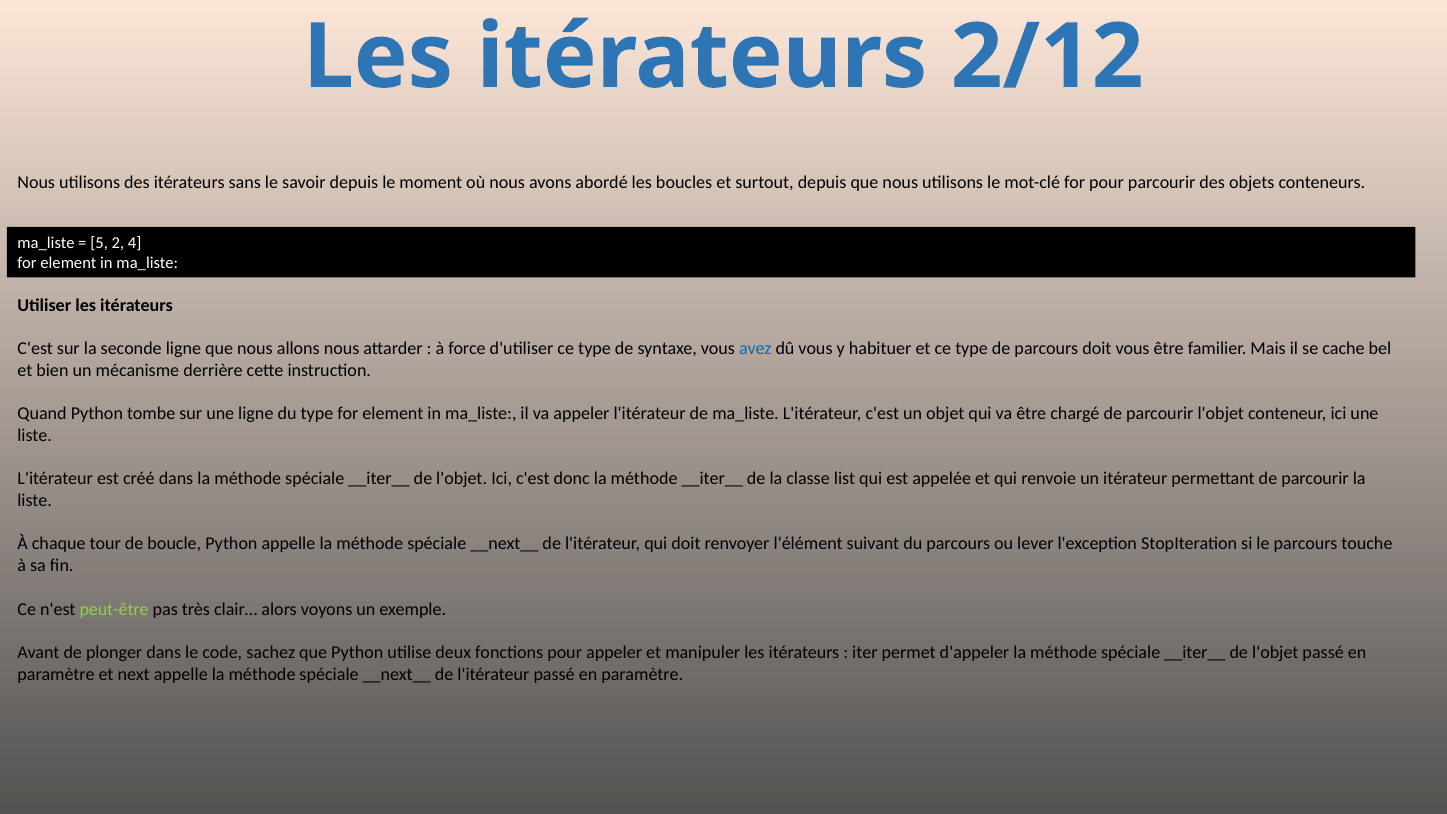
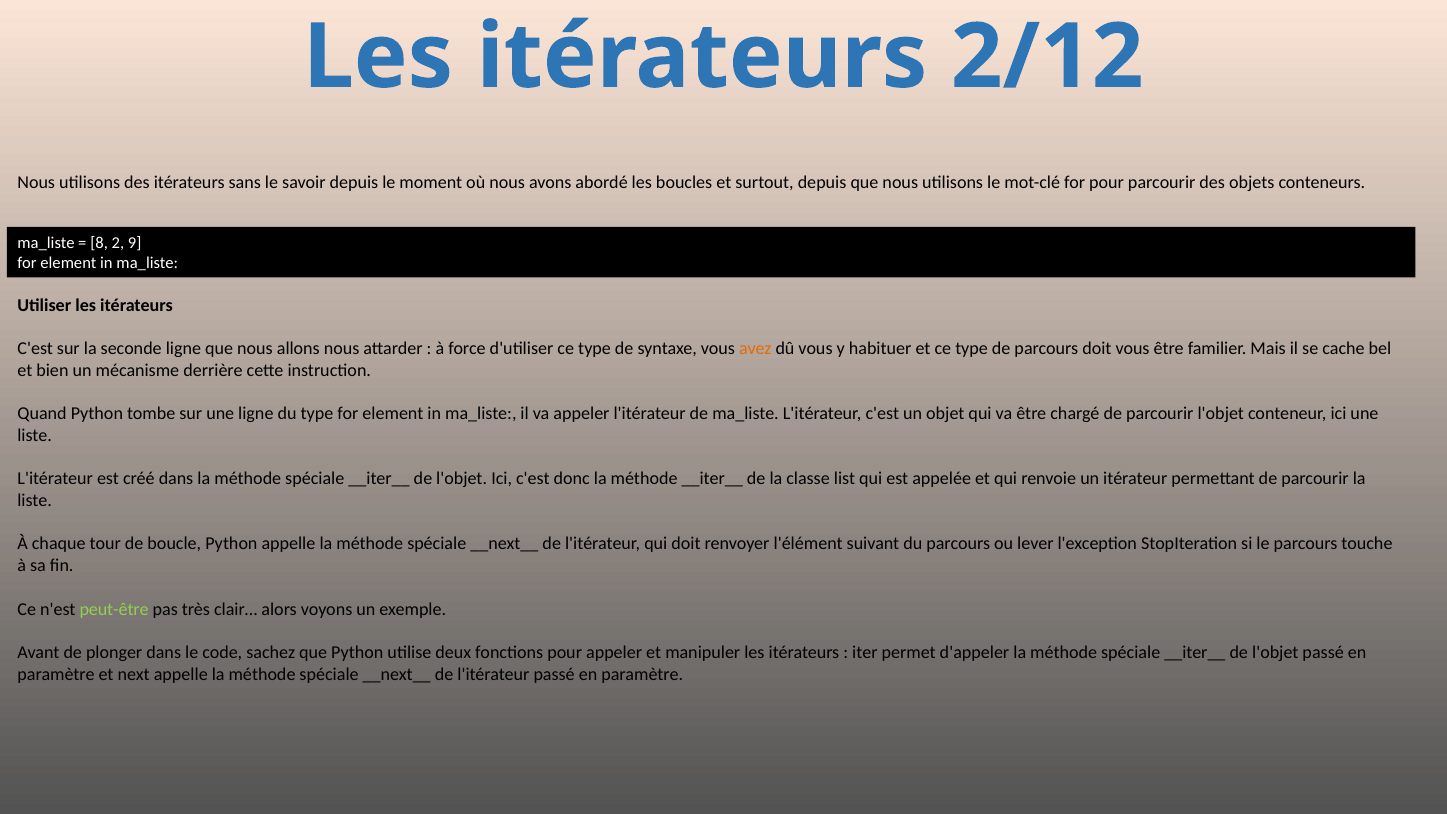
5: 5 -> 8
4: 4 -> 9
avez colour: blue -> orange
